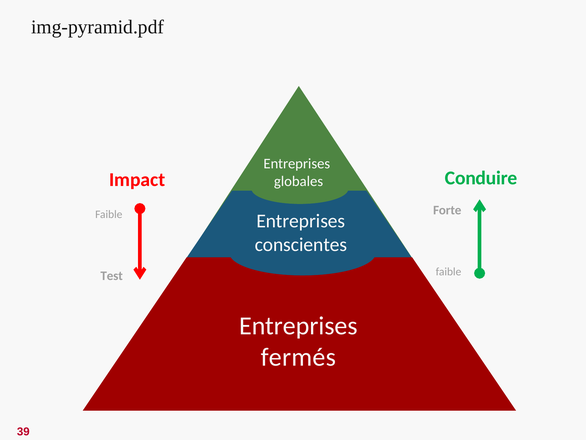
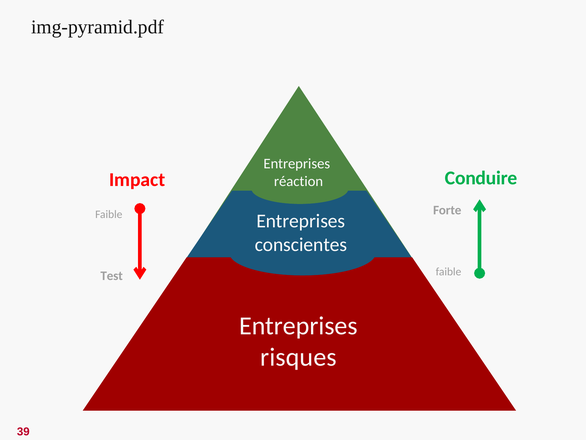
globales: globales -> réaction
fermés: fermés -> risques
